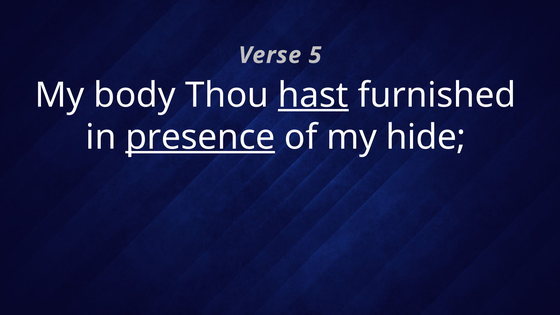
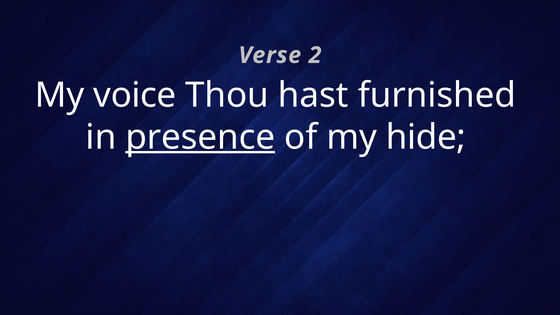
5: 5 -> 2
body: body -> voice
hast underline: present -> none
